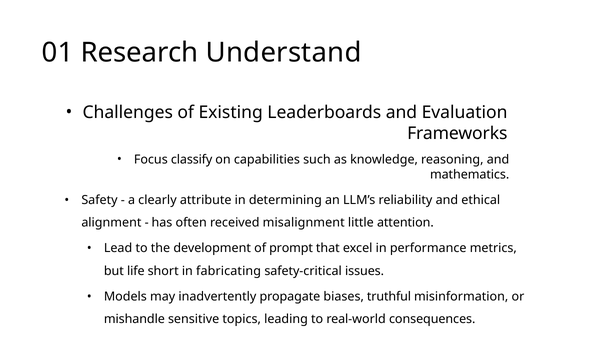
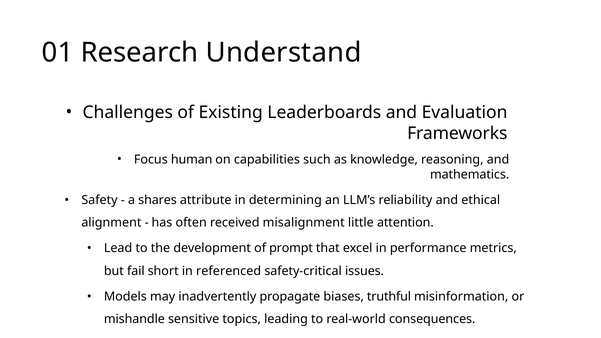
classify: classify -> human
clearly: clearly -> shares
life: life -> fail
fabricating: fabricating -> referenced
